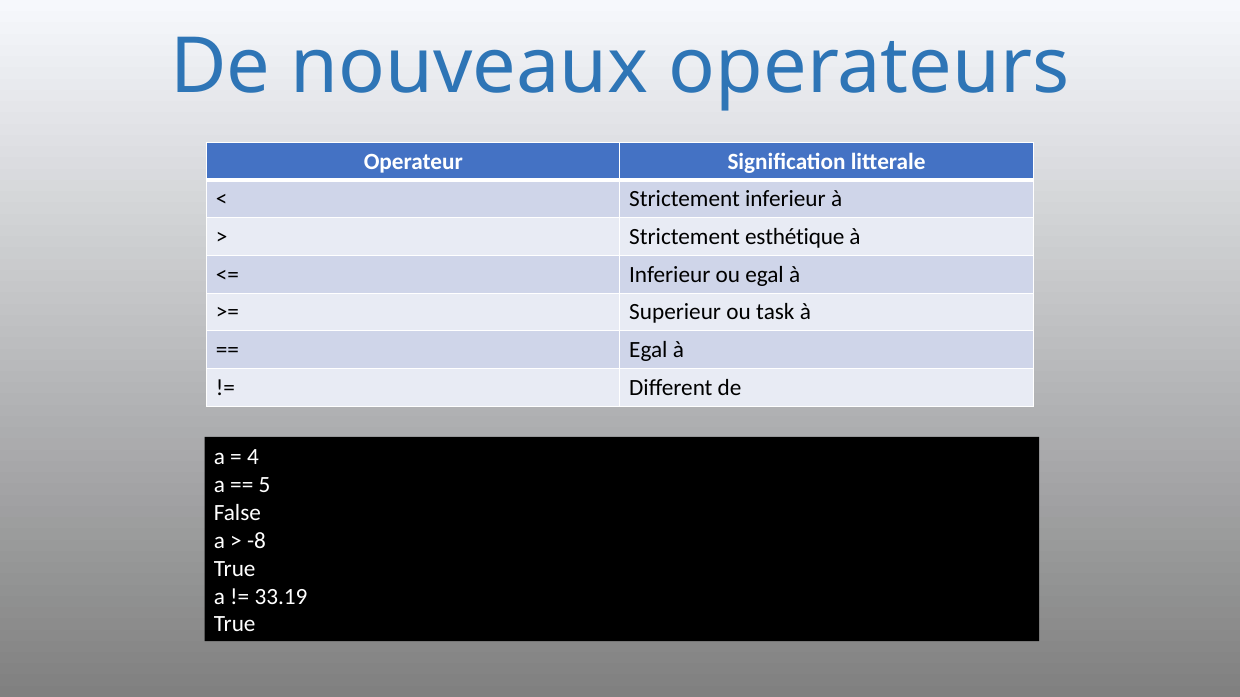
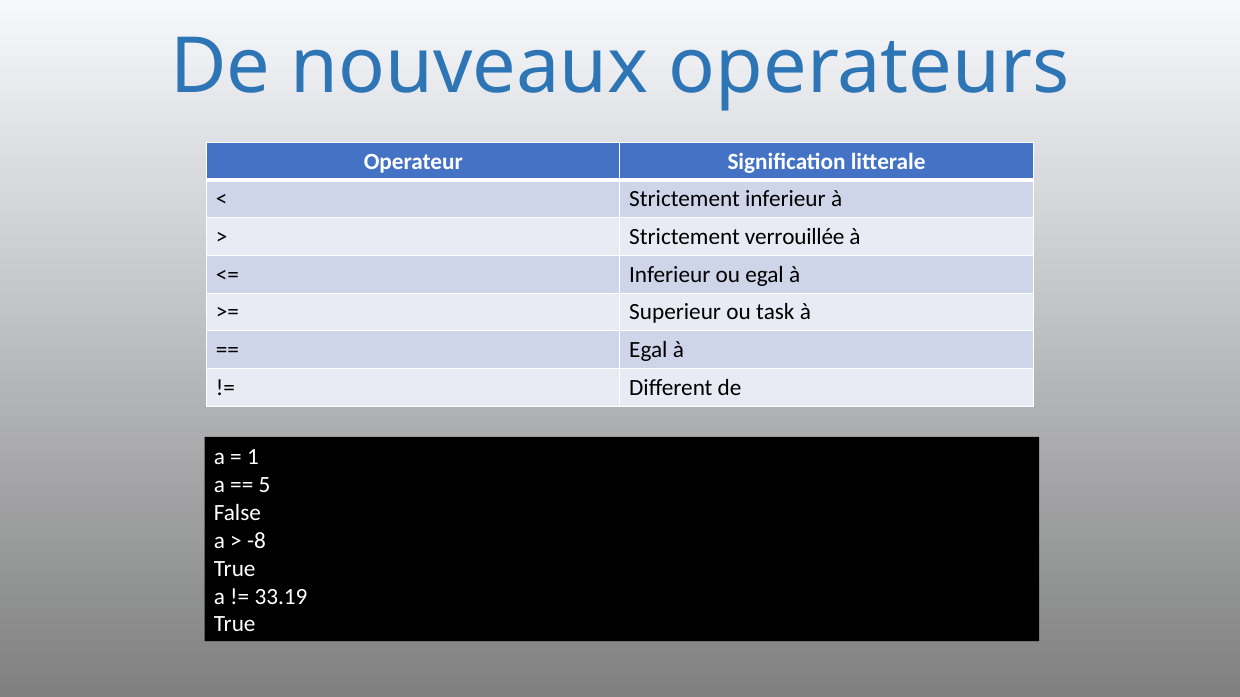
esthétique: esthétique -> verrouillée
4: 4 -> 1
